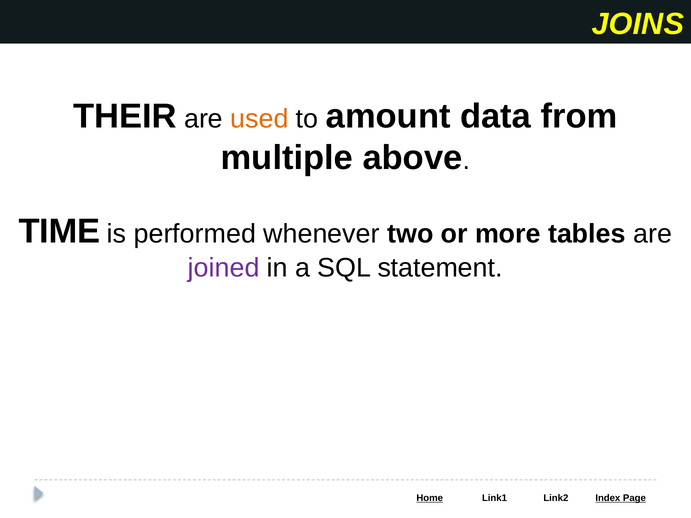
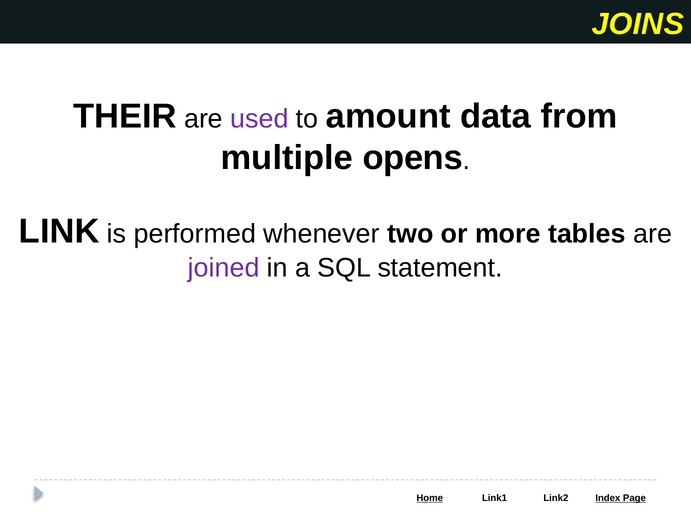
used colour: orange -> purple
above: above -> opens
TIME: TIME -> LINK
